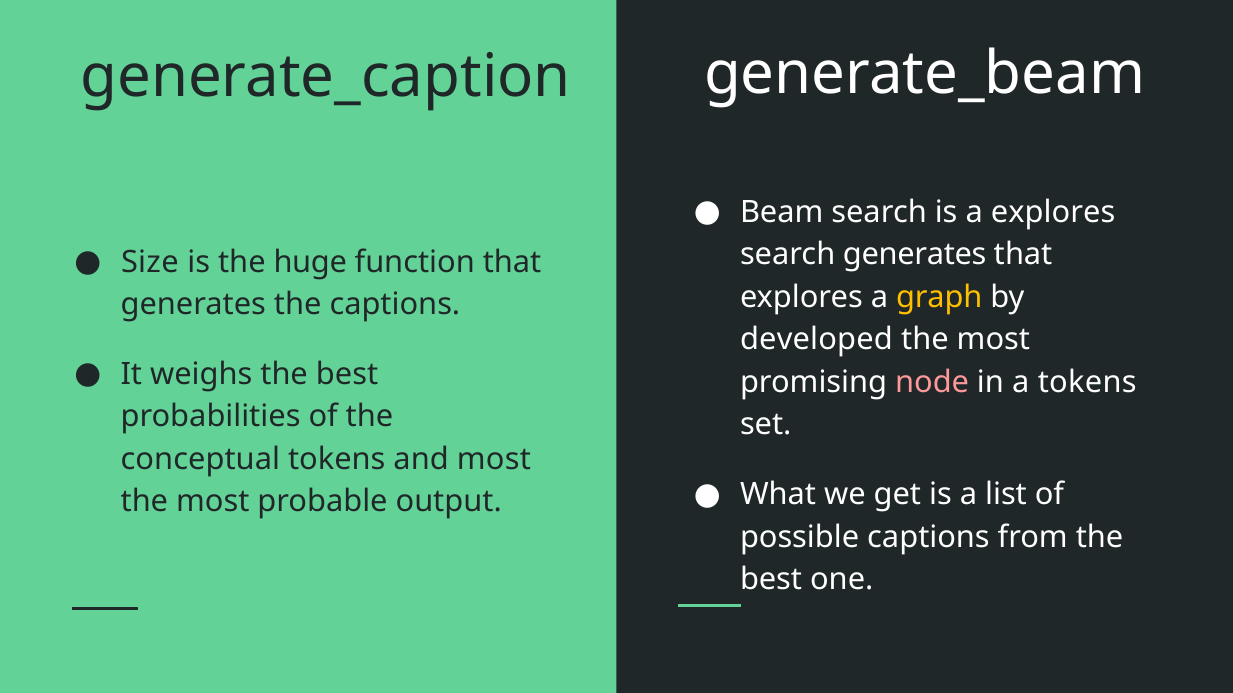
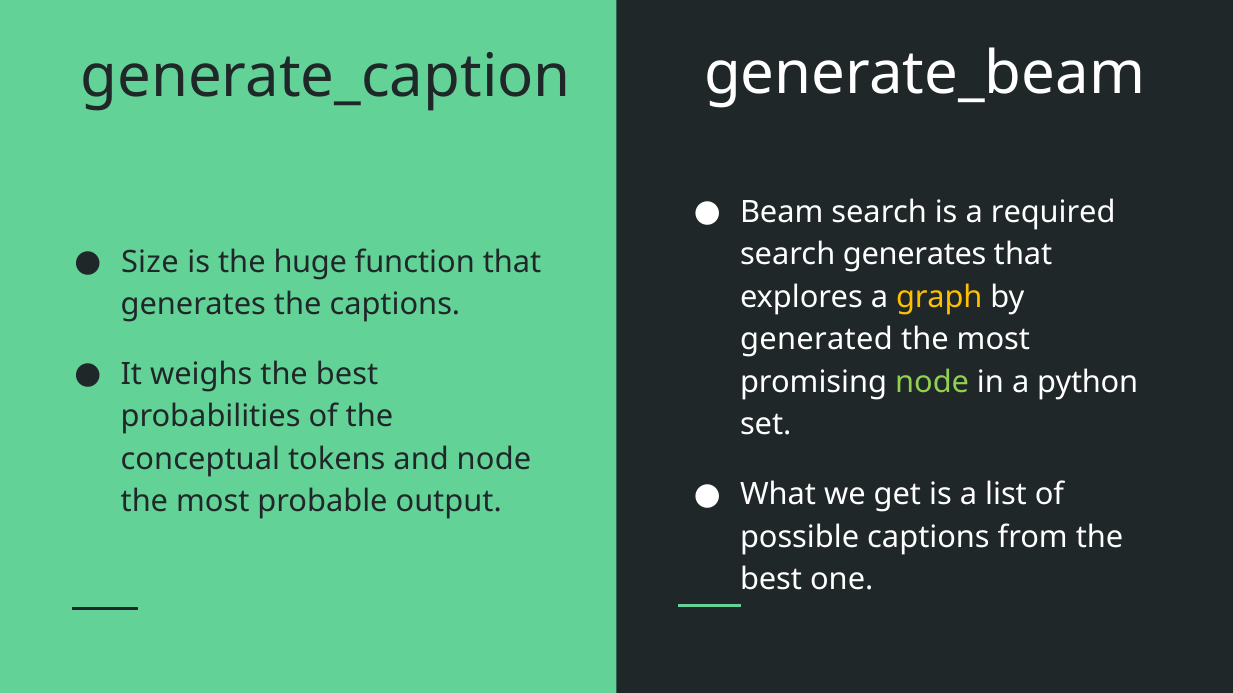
a explores: explores -> required
developed: developed -> generated
node at (932, 383) colour: pink -> light green
a tokens: tokens -> python
and most: most -> node
